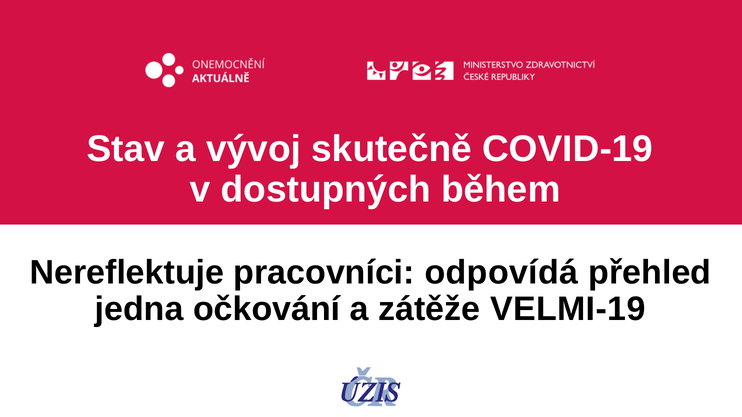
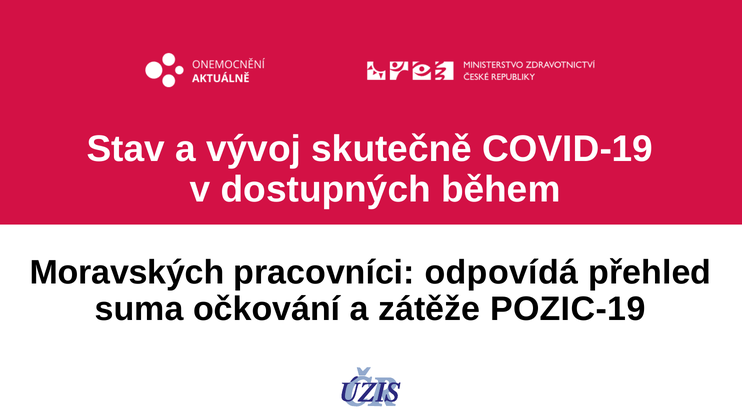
Nereflektuje: Nereflektuje -> Moravských
jedna: jedna -> suma
VELMI-19: VELMI-19 -> POZIC-19
